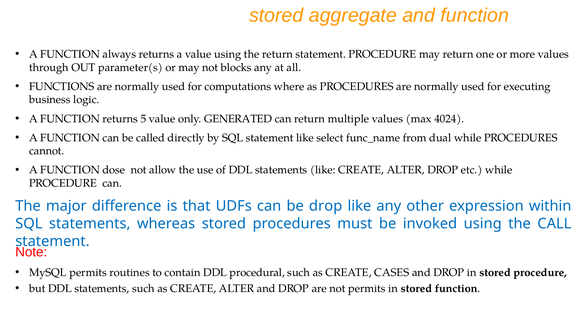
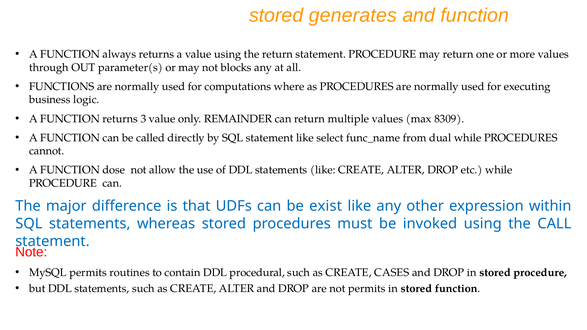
aggregate: aggregate -> generates
5: 5 -> 3
GENERATED: GENERATED -> REMAINDER
4024: 4024 -> 8309
be drop: drop -> exist
